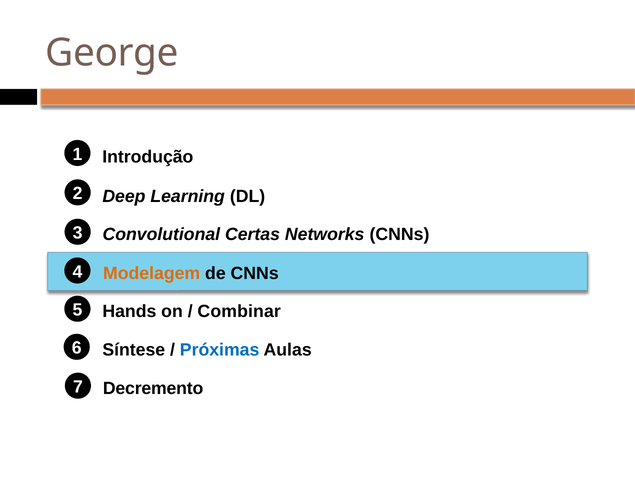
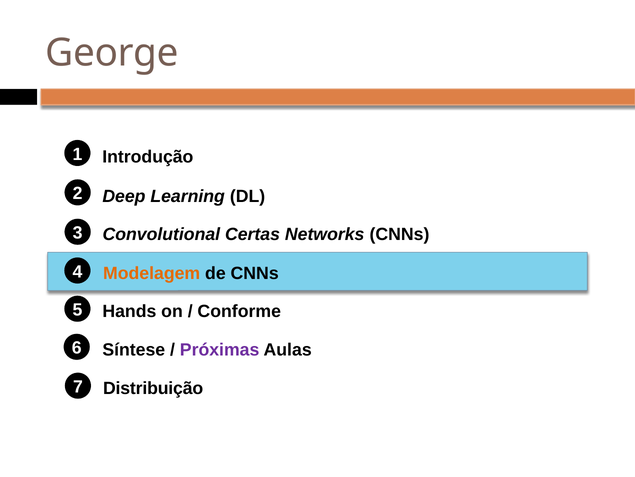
Combinar: Combinar -> Conforme
Próximas colour: blue -> purple
Decremento: Decremento -> Distribuição
